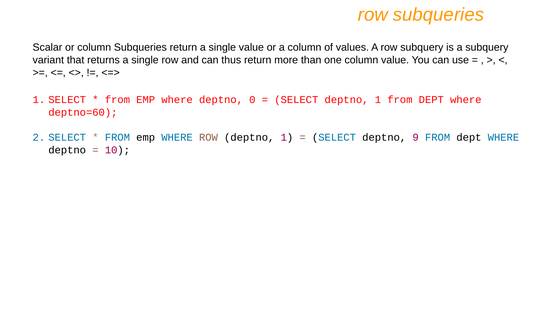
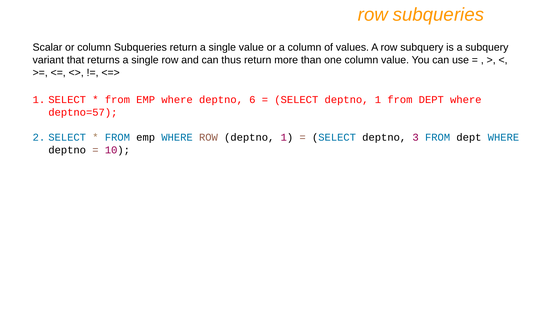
0: 0 -> 6
deptno=60: deptno=60 -> deptno=57
9: 9 -> 3
